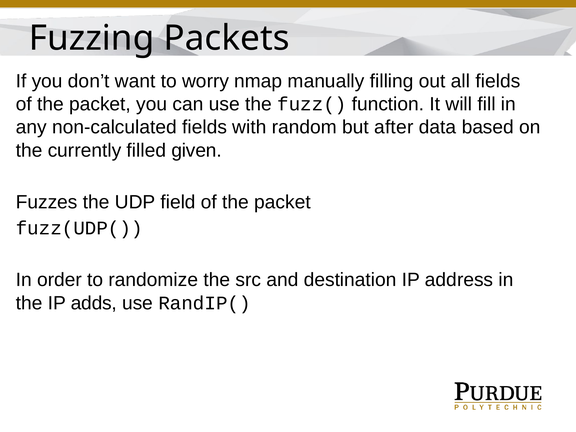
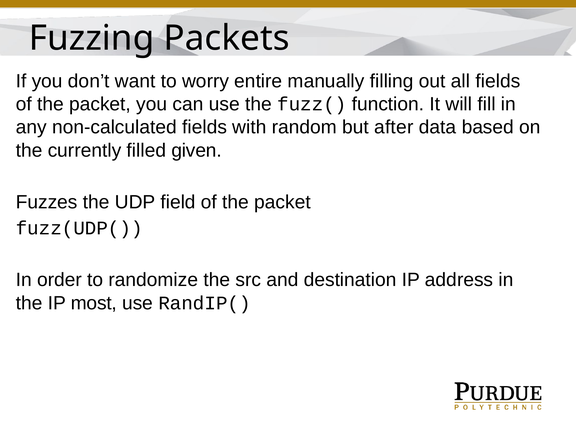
nmap: nmap -> entire
adds: adds -> most
